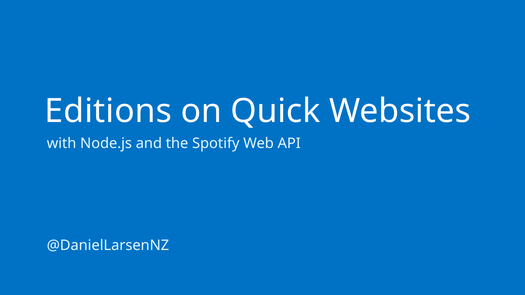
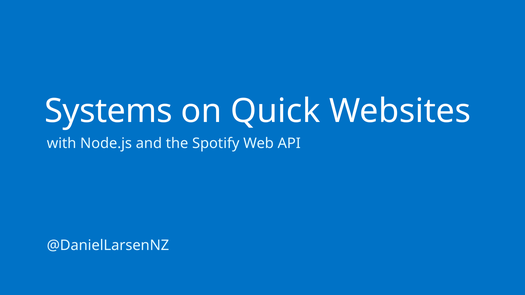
Editions: Editions -> Systems
